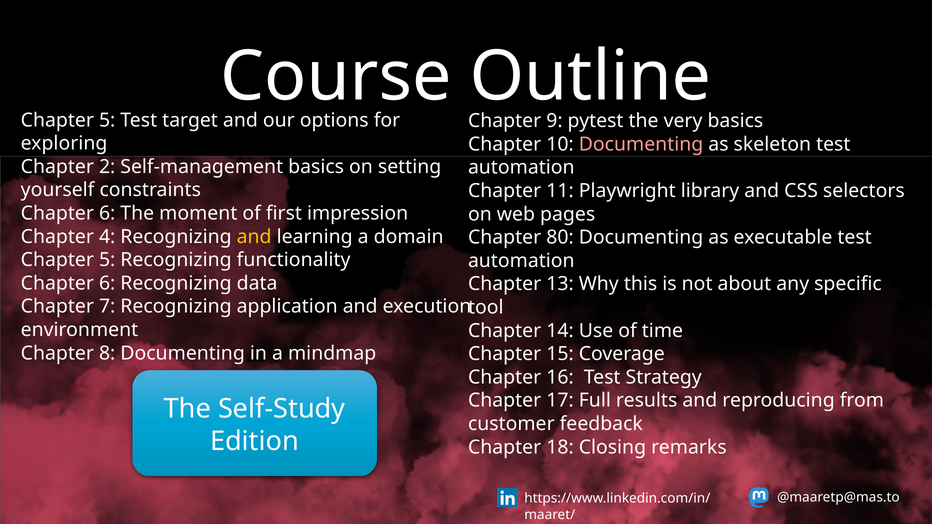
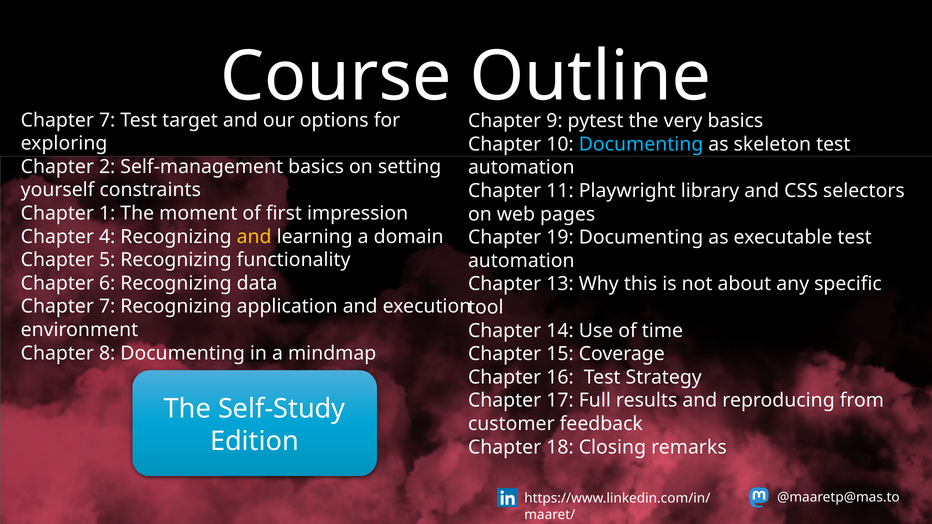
5 at (107, 120): 5 -> 7
Documenting at (641, 144) colour: pink -> light blue
6 at (107, 213): 6 -> 1
80: 80 -> 19
